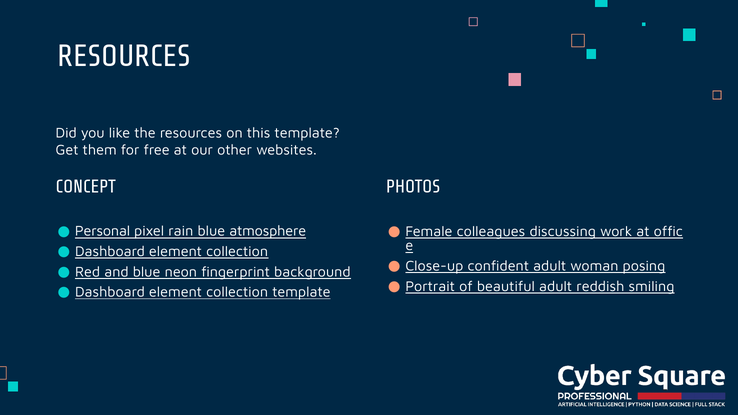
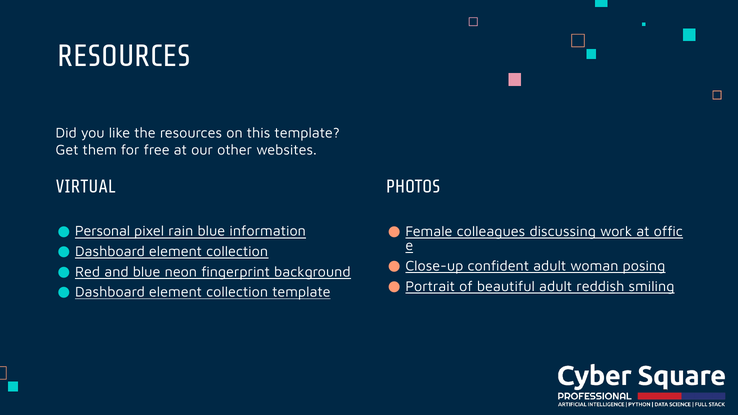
CONCEPT: CONCEPT -> VIRTUAL
atmosphere: atmosphere -> information
